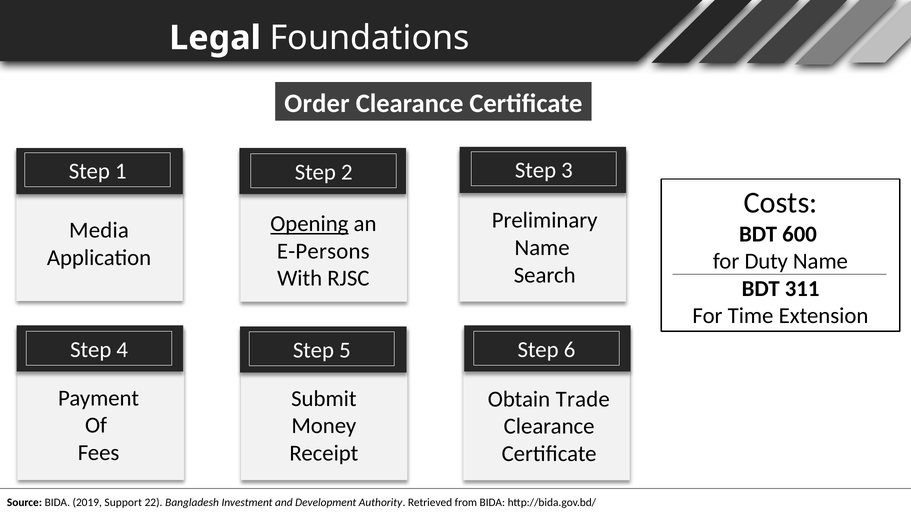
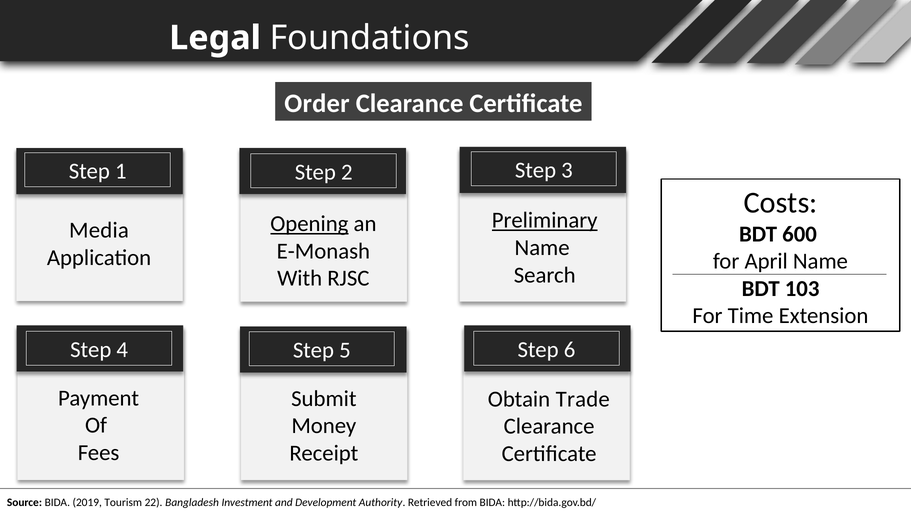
Preliminary underline: none -> present
E-Persons: E-Persons -> E-Monash
Duty: Duty -> April
311: 311 -> 103
Support: Support -> Tourism
